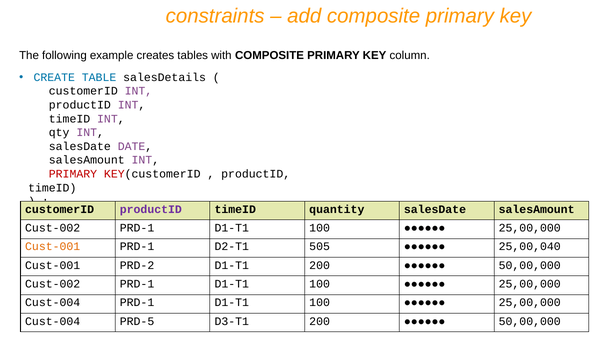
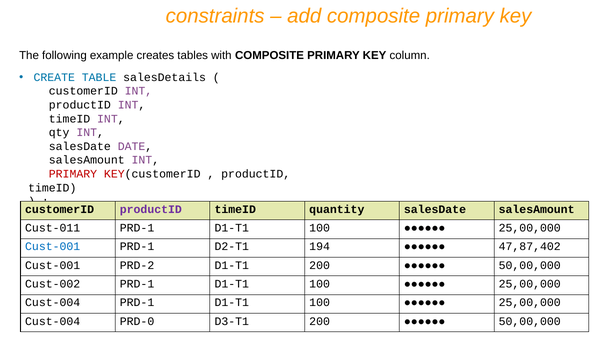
Cust-002 at (53, 228): Cust-002 -> Cust-011
Cust-001 at (53, 247) colour: orange -> blue
505: 505 -> 194
25,00,040: 25,00,040 -> 47,87,402
PRD-5: PRD-5 -> PRD-0
